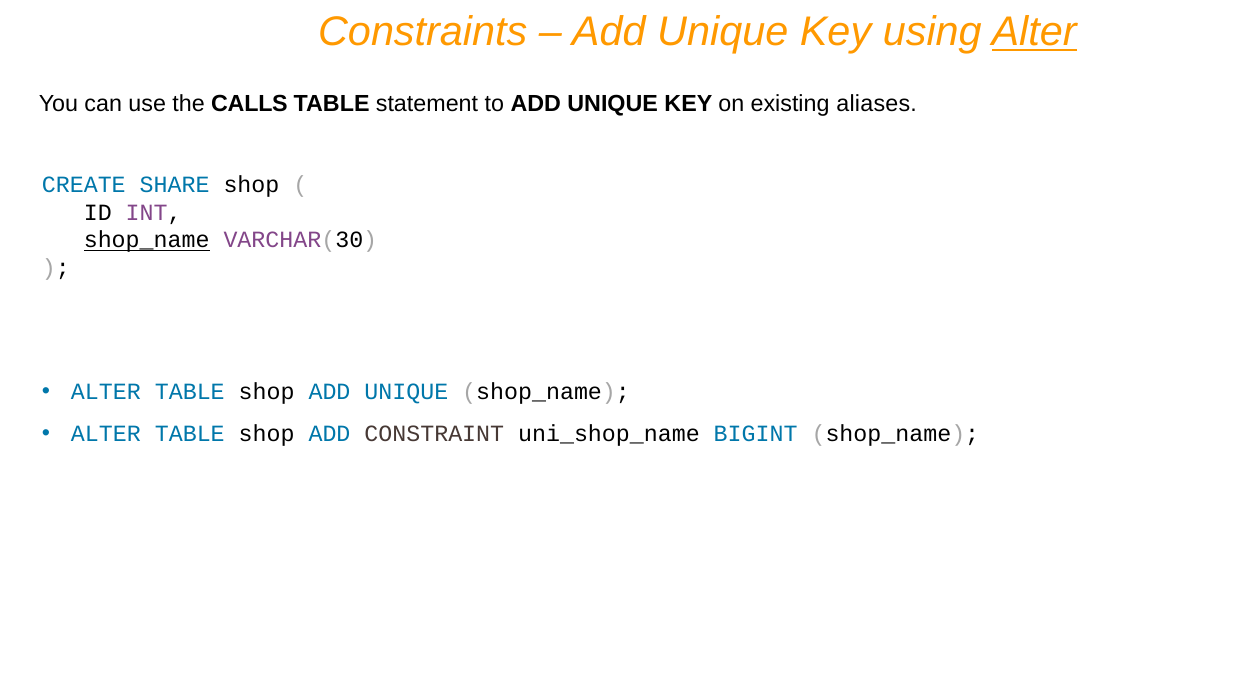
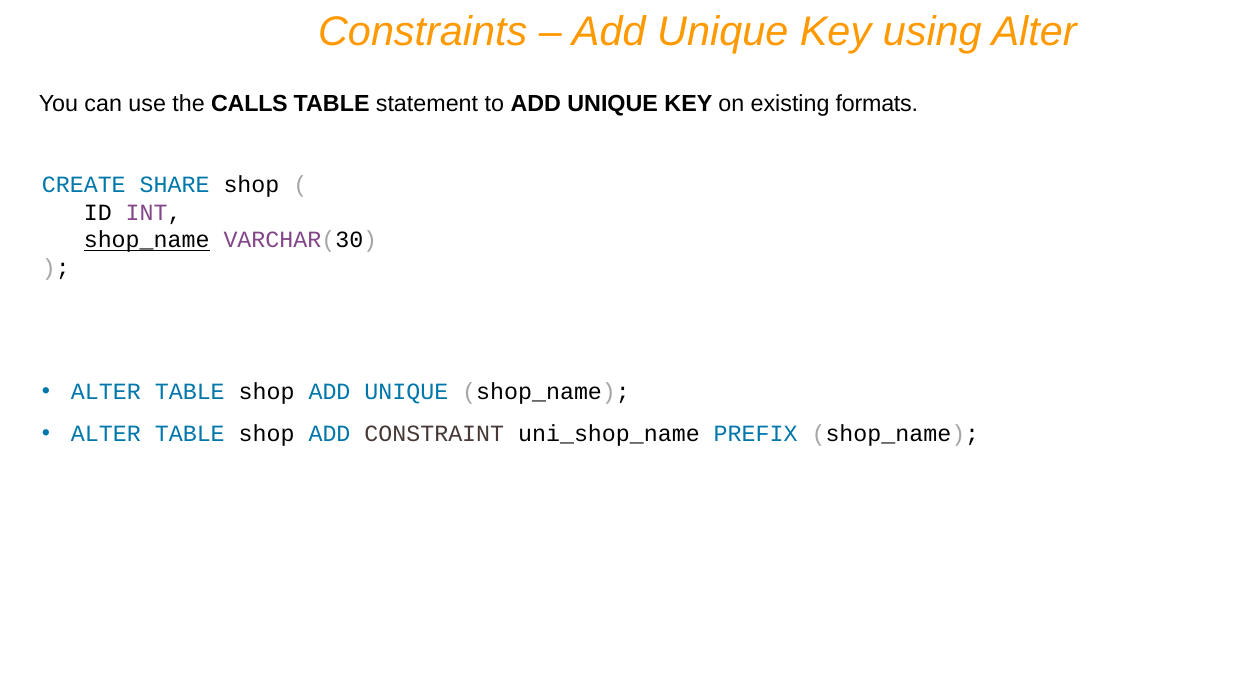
Alter at (1034, 32) underline: present -> none
aliases: aliases -> formats
BIGINT: BIGINT -> PREFIX
